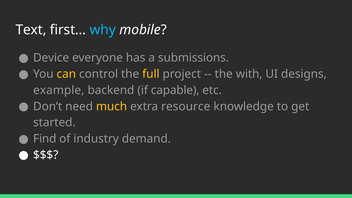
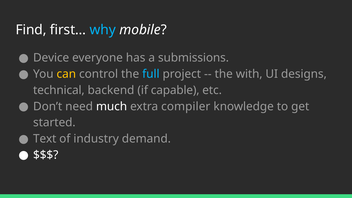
Text: Text -> Find
full colour: yellow -> light blue
example: example -> technical
much colour: yellow -> white
resource: resource -> compiler
Find: Find -> Text
